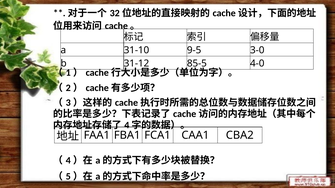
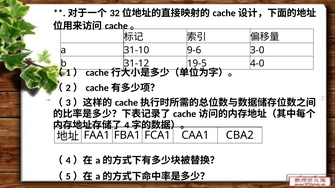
9-5: 9-5 -> 9-6
85-5: 85-5 -> 19-5
